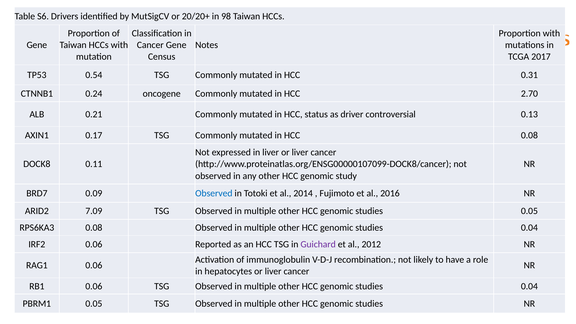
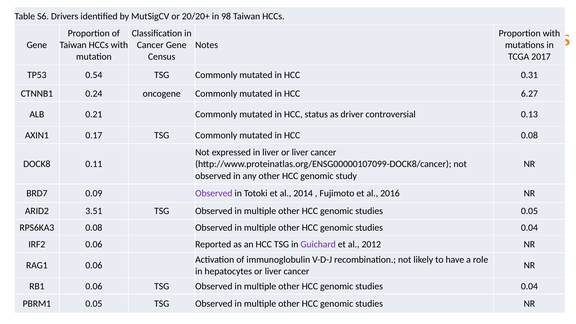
2.70: 2.70 -> 6.27
Observed at (214, 193) colour: blue -> purple
7.09: 7.09 -> 3.51
